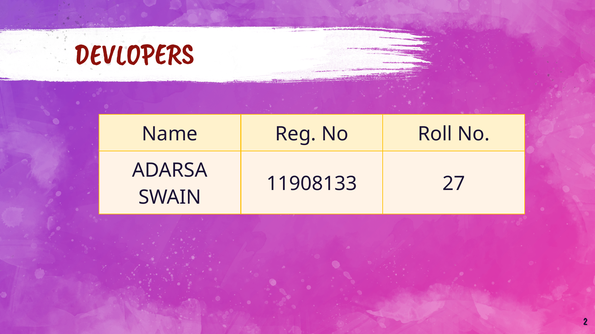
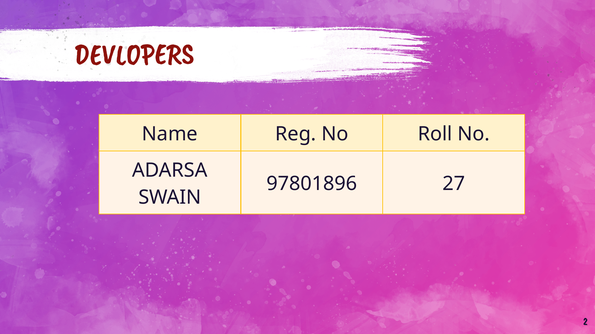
11908133: 11908133 -> 97801896
